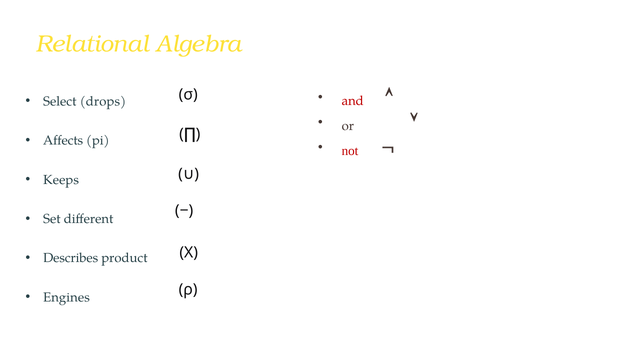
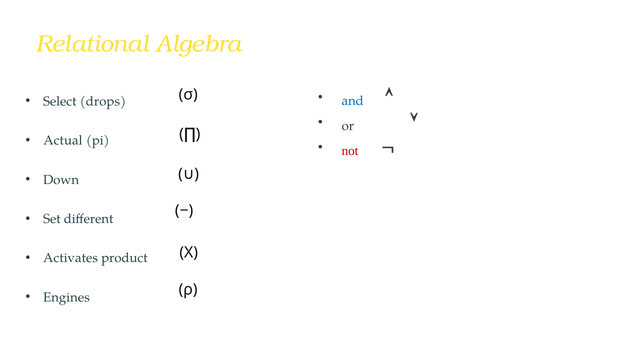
and colour: red -> blue
Affects: Affects -> Actual
Keeps: Keeps -> Down
Describes: Describes -> Activates
